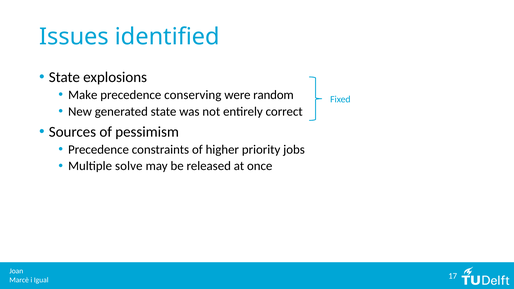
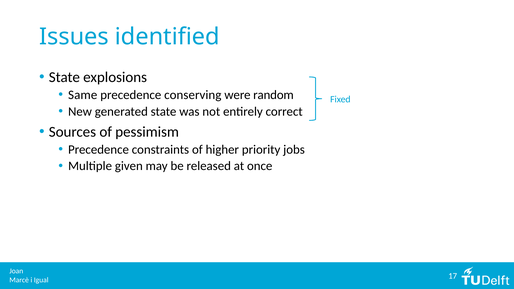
Make: Make -> Same
solve: solve -> given
